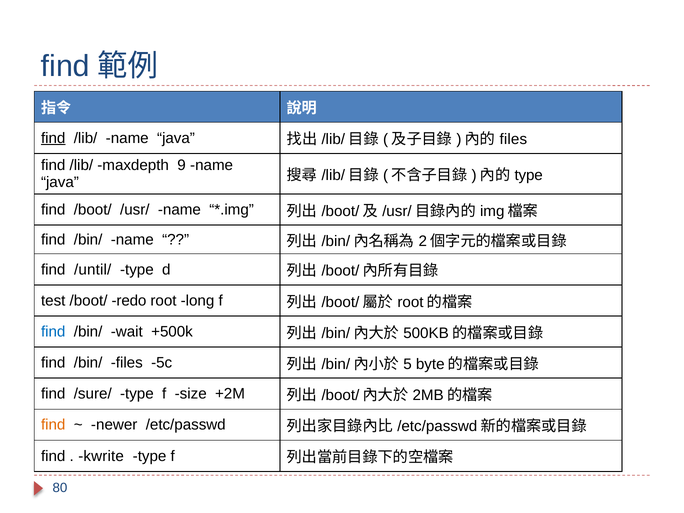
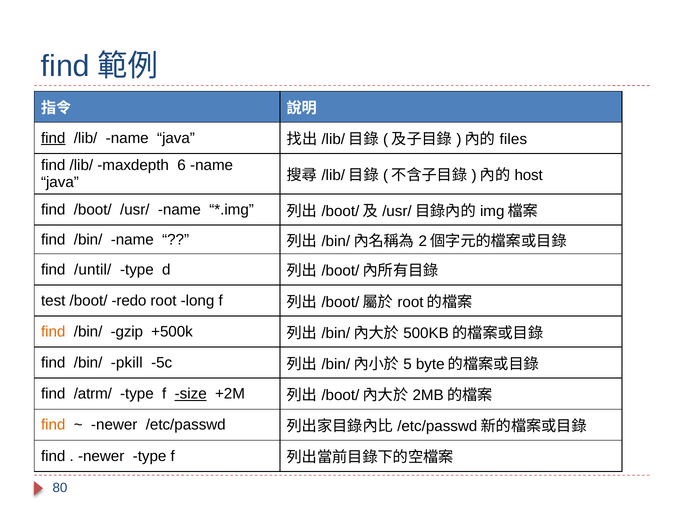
9: 9 -> 6
type at (529, 175): type -> host
find at (53, 332) colour: blue -> orange
wait: wait -> gzip
/bin/ files: files -> pkill
/sure/: /sure/ -> /atrm/
size underline: none -> present
kwrite at (101, 456): kwrite -> newer
